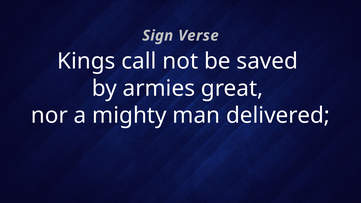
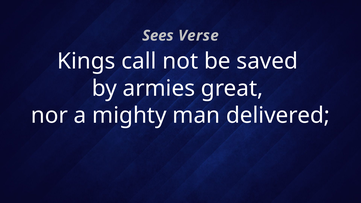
Sign: Sign -> Sees
